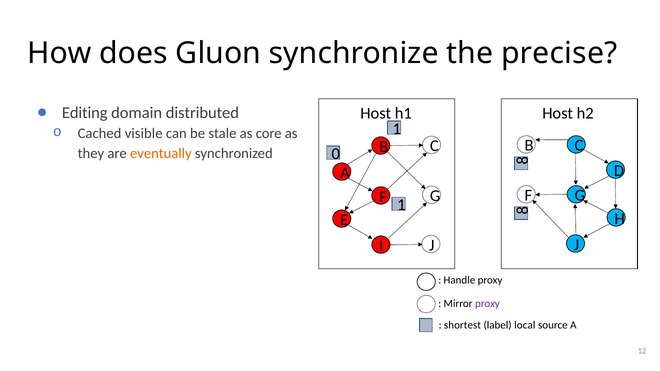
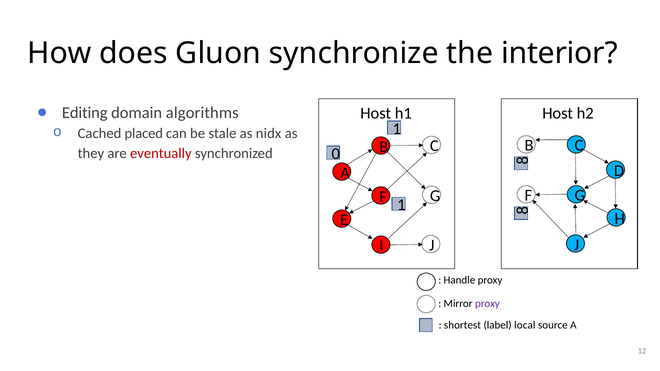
precise: precise -> interior
distributed: distributed -> algorithms
visible: visible -> placed
core: core -> nidx
eventually colour: orange -> red
